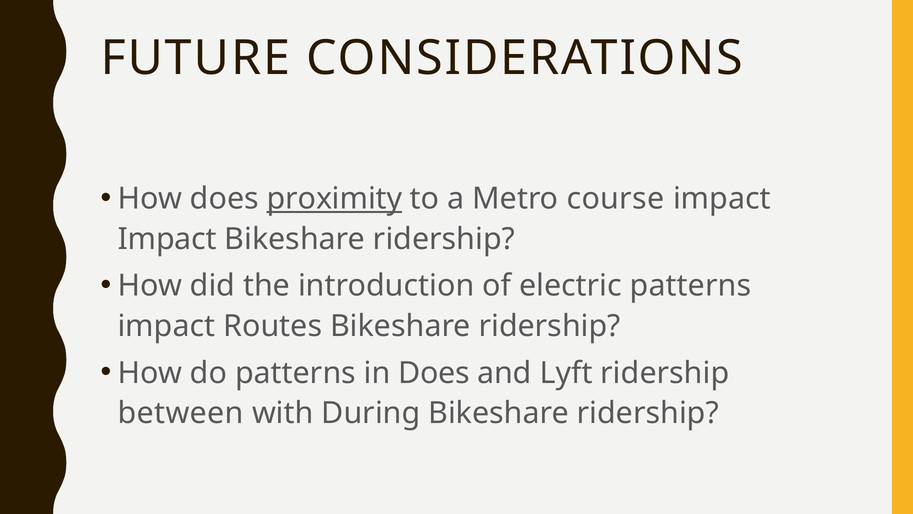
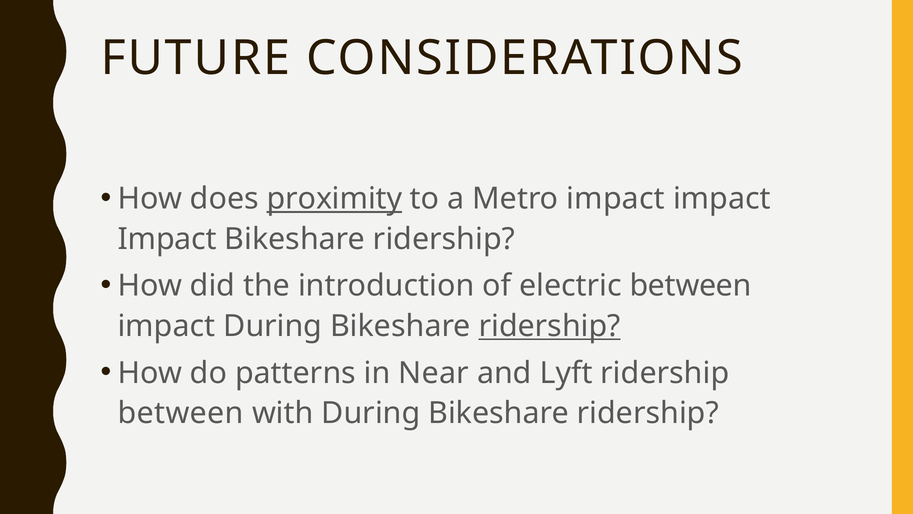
Metro course: course -> impact
electric patterns: patterns -> between
impact Routes: Routes -> During
ridership at (550, 326) underline: none -> present
in Does: Does -> Near
